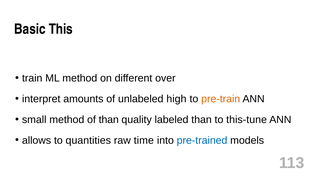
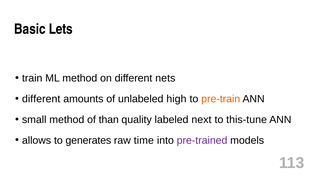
This: This -> Lets
over: over -> nets
interpret at (41, 99): interpret -> different
labeled than: than -> next
quantities: quantities -> generates
pre-trained colour: blue -> purple
